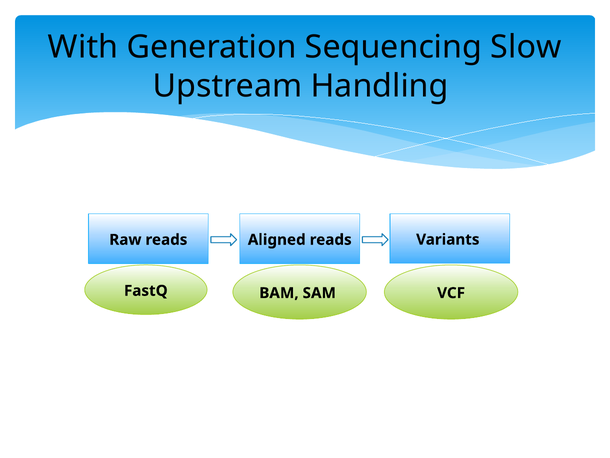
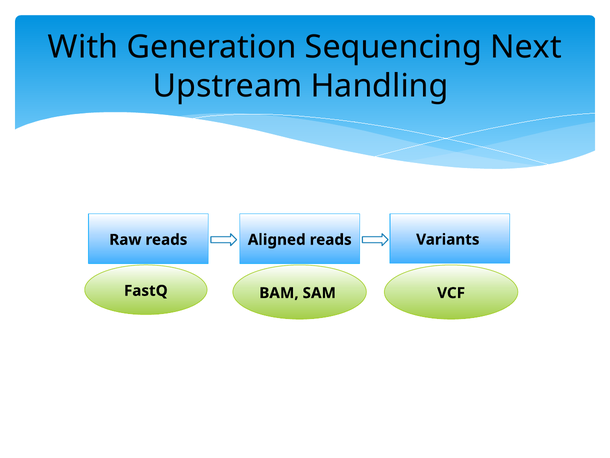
Slow: Slow -> Next
